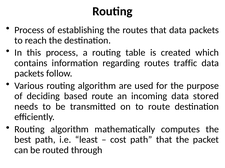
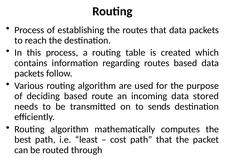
routes traffic: traffic -> based
to route: route -> sends
